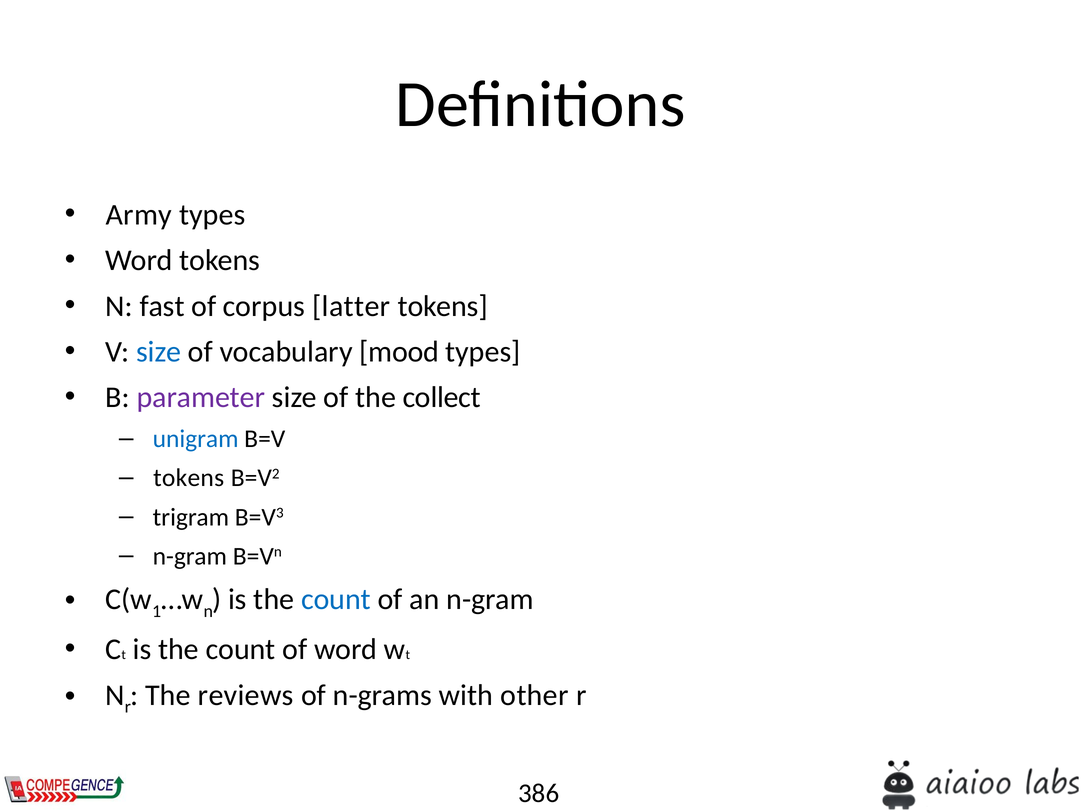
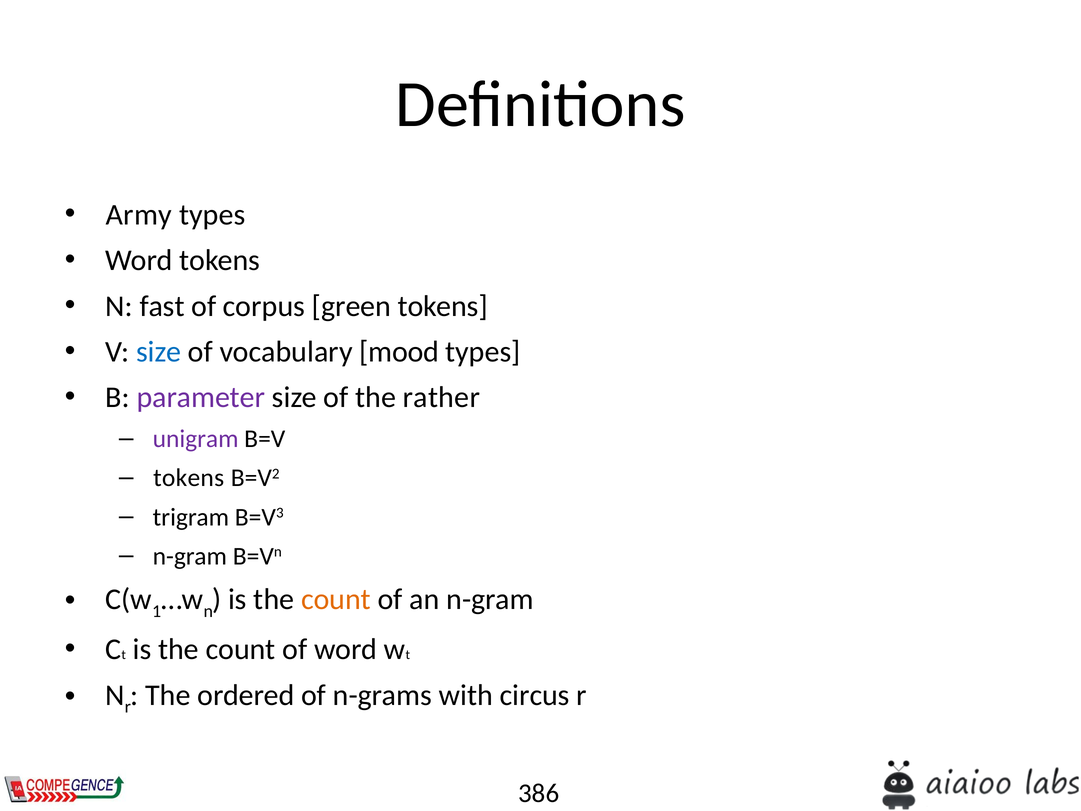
latter: latter -> green
collect: collect -> rather
unigram colour: blue -> purple
count at (336, 599) colour: blue -> orange
reviews: reviews -> ordered
other: other -> circus
